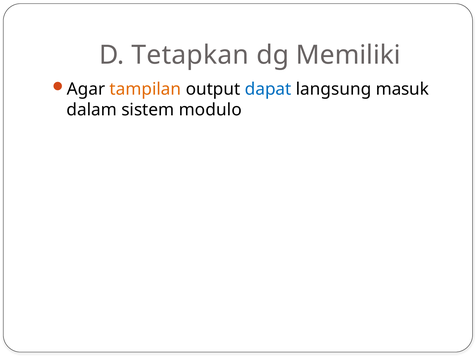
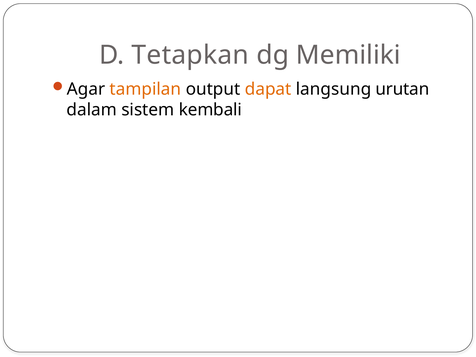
dapat colour: blue -> orange
masuk: masuk -> urutan
modulo: modulo -> kembali
